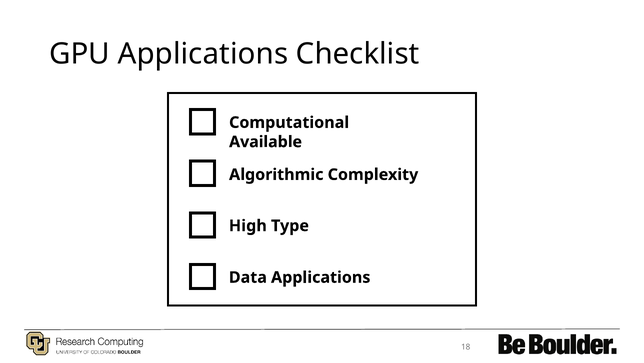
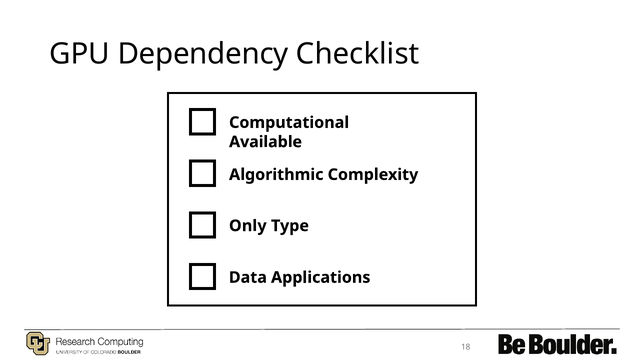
GPU Applications: Applications -> Dependency
High: High -> Only
